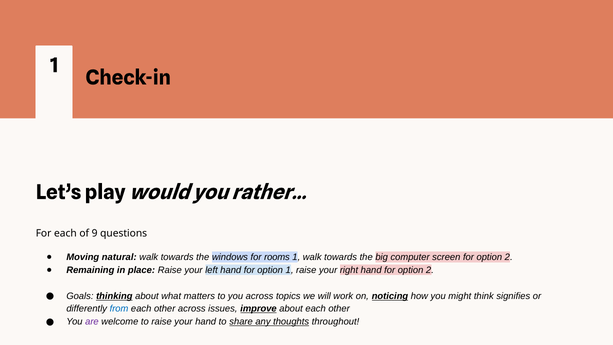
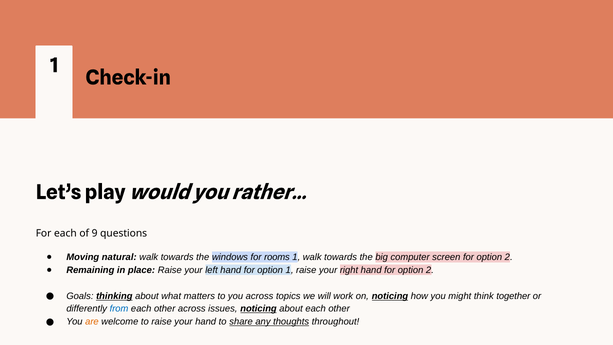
signifies: signifies -> together
issues improve: improve -> noticing
are colour: purple -> orange
